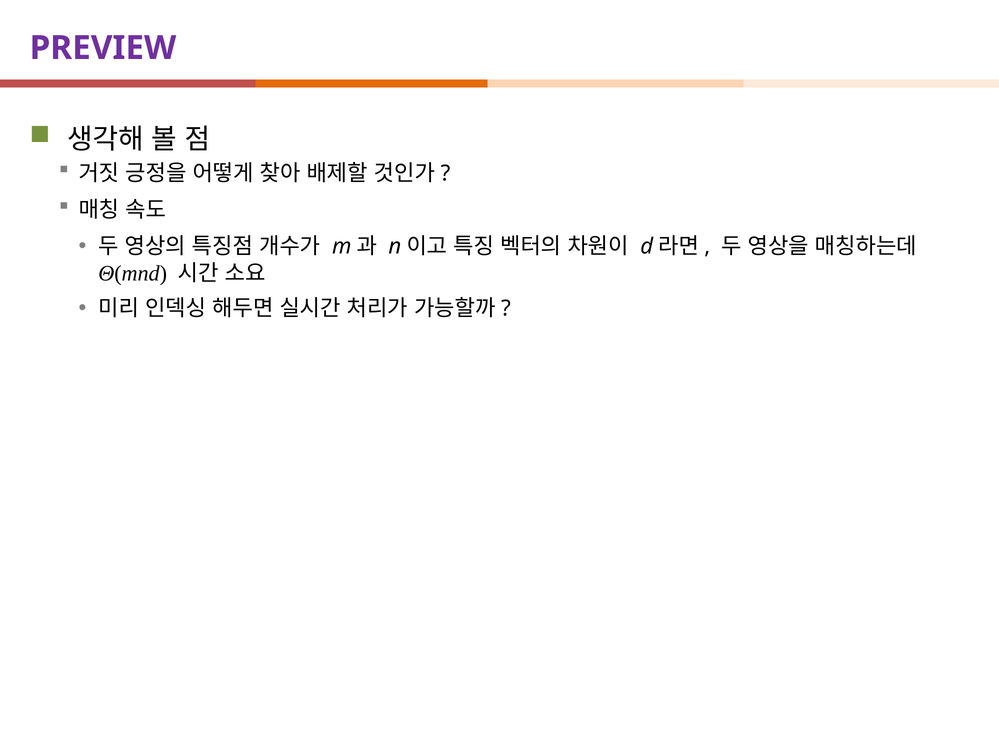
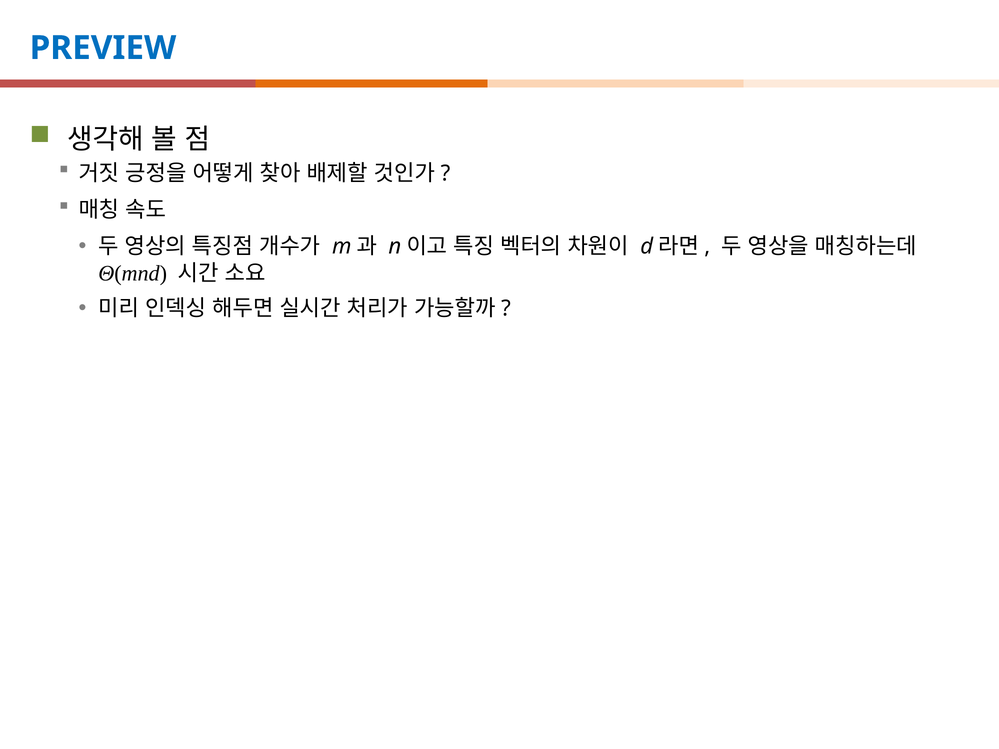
PREVIEW colour: purple -> blue
